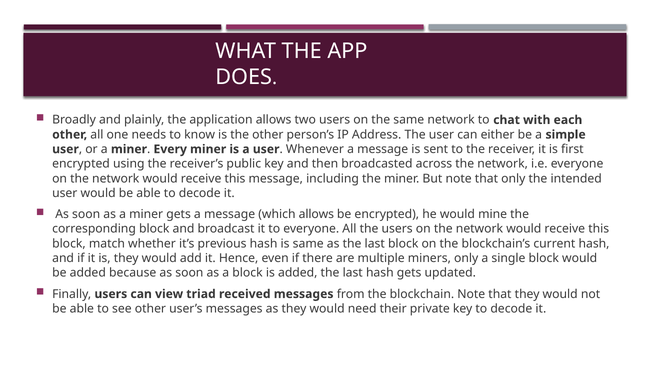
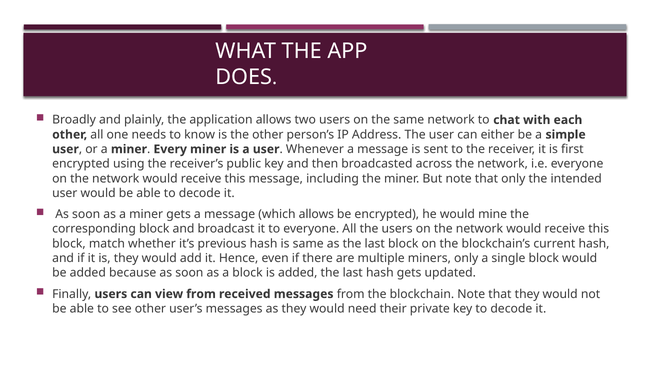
view triad: triad -> from
